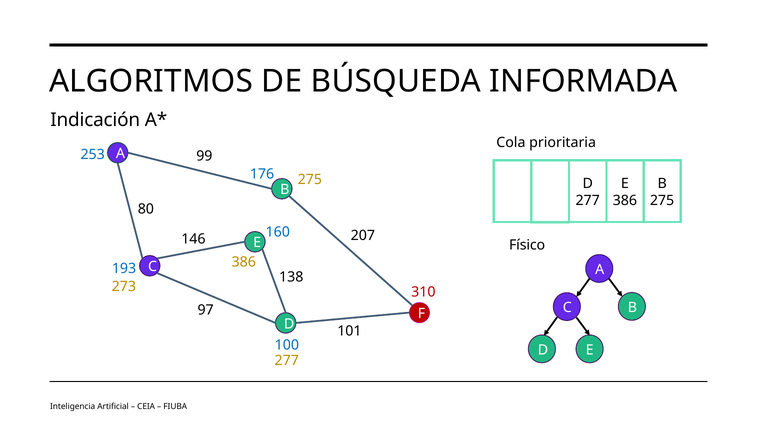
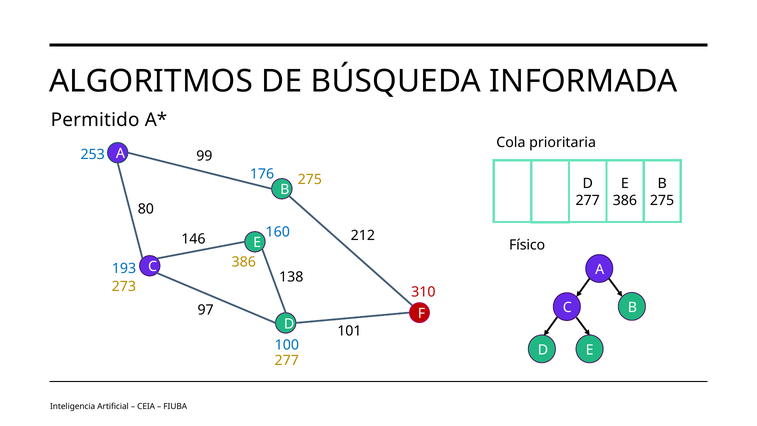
Indicación: Indicación -> Permitido
207: 207 -> 212
